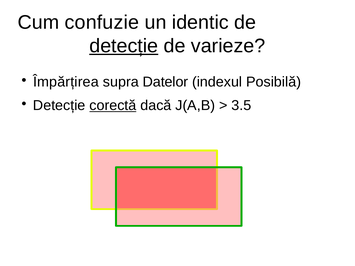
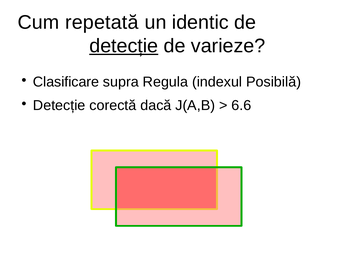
confuzie: confuzie -> repetată
Împărțirea: Împărțirea -> Clasificare
Datelor: Datelor -> Regula
corectă underline: present -> none
3.5: 3.5 -> 6.6
